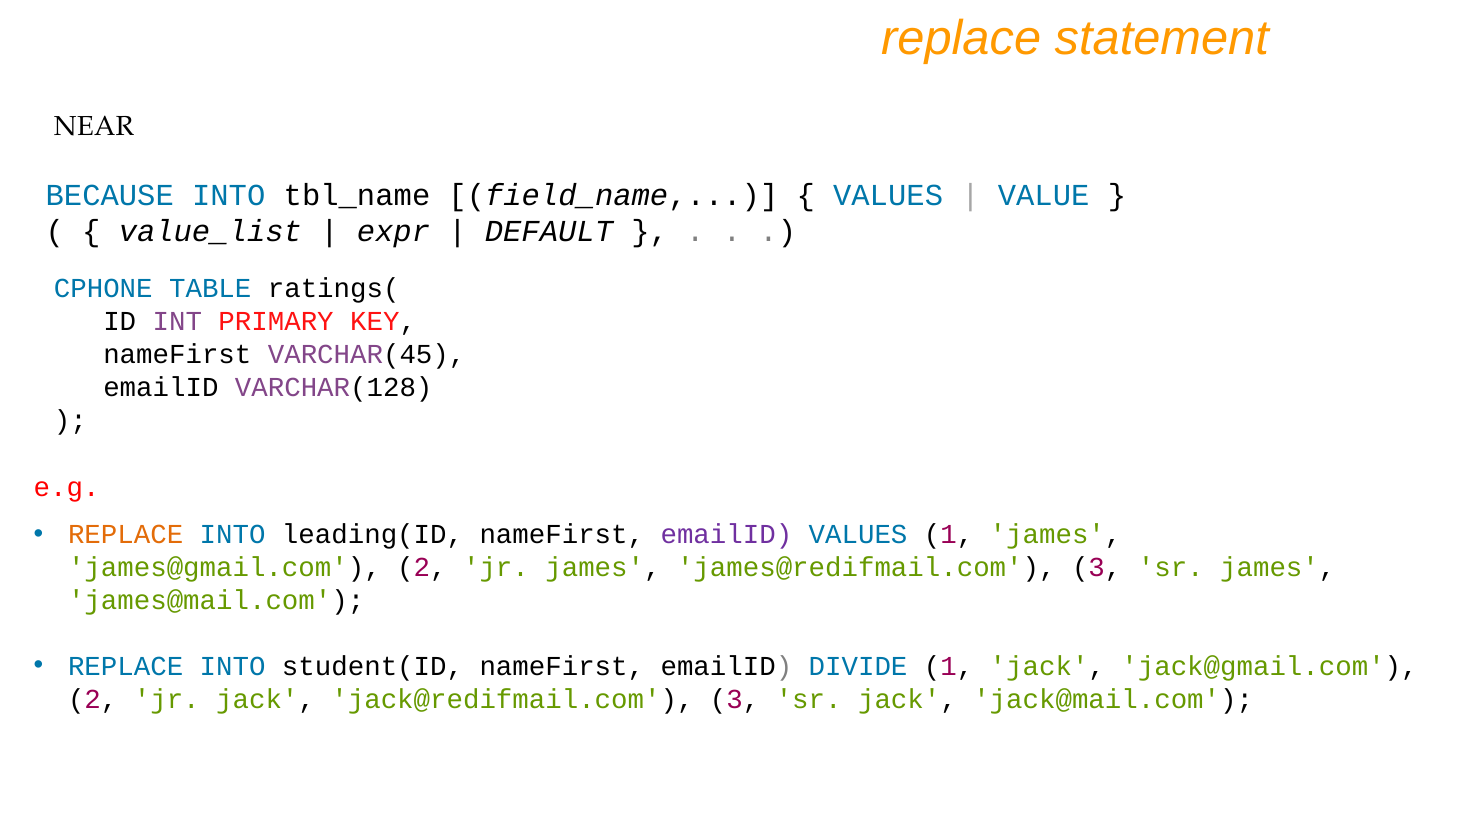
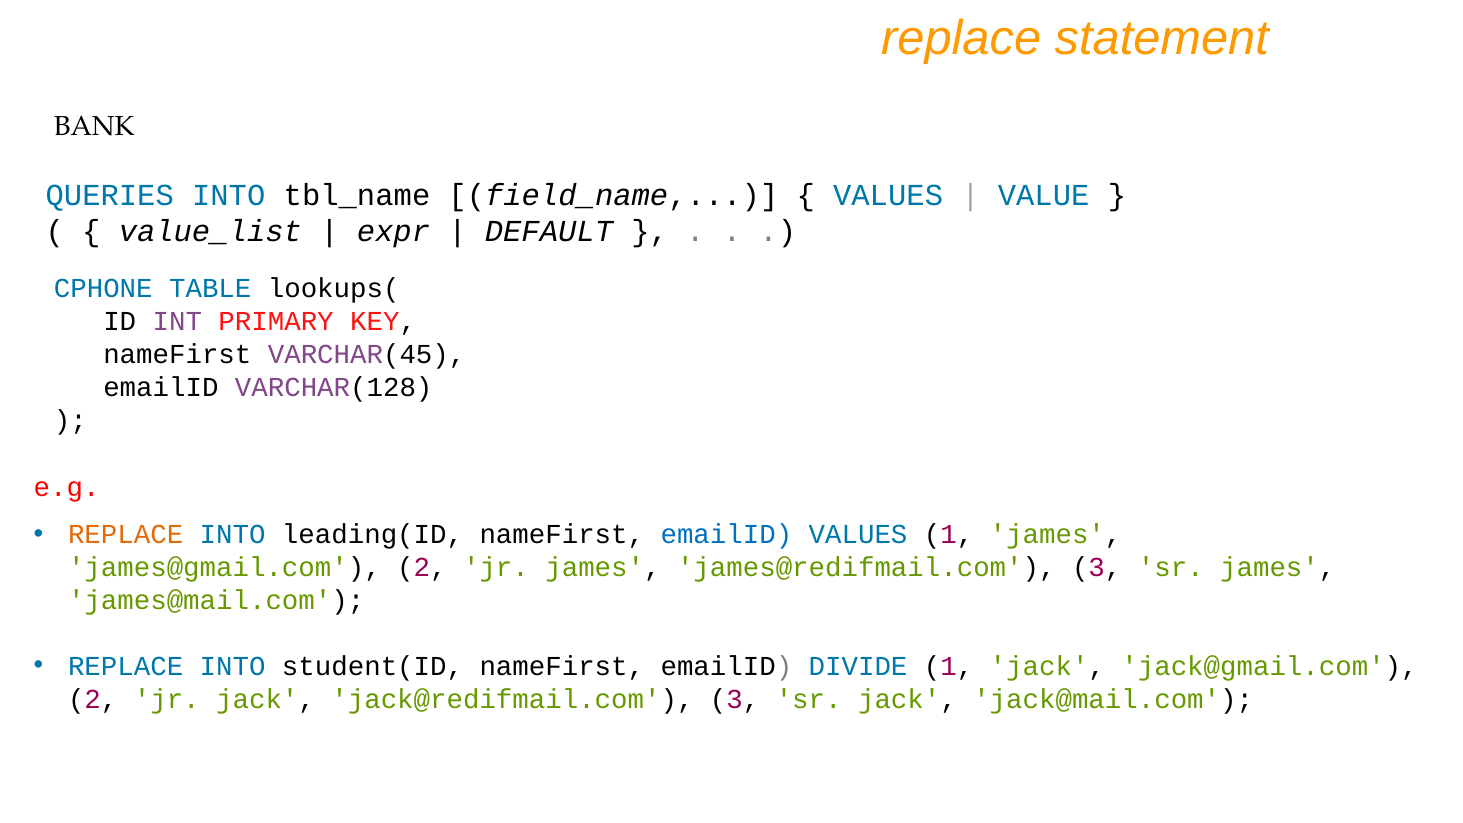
NEAR: NEAR -> BANK
BECAUSE: BECAUSE -> QUERIES
ratings(: ratings( -> lookups(
emailID at (726, 535) colour: purple -> blue
